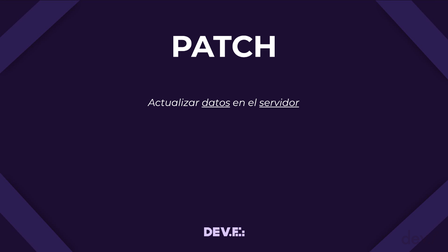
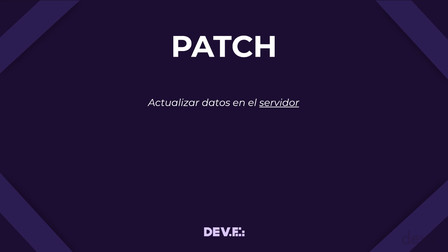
datos underline: present -> none
